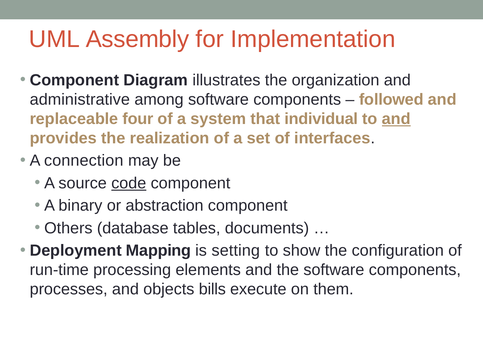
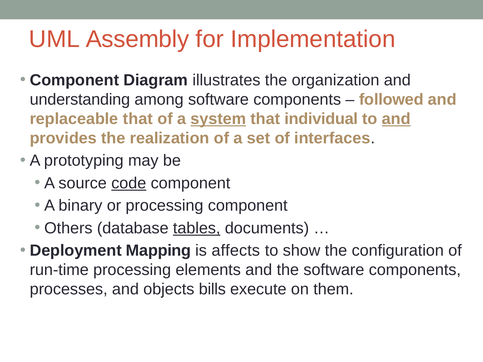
administrative: administrative -> understanding
replaceable four: four -> that
system underline: none -> present
connection: connection -> prototyping
or abstraction: abstraction -> processing
tables underline: none -> present
setting: setting -> affects
